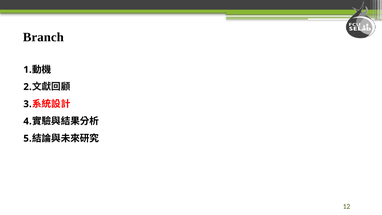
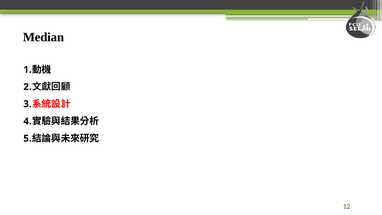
Branch: Branch -> Median
